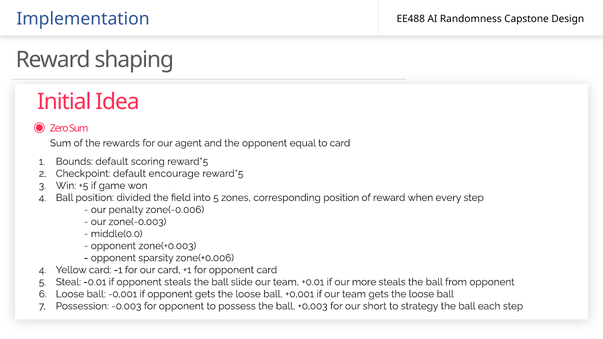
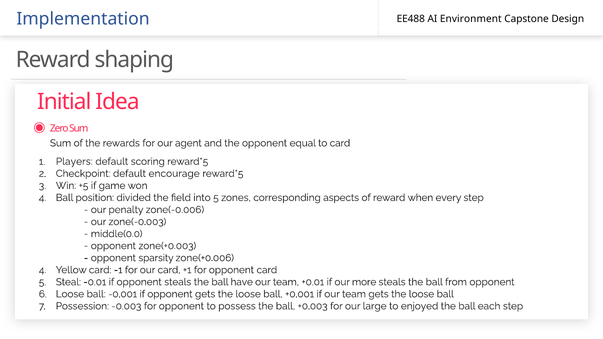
Randomness: Randomness -> Environment
Bounds: Bounds -> Players
corresponding position: position -> aspects
slide: slide -> have
short: short -> large
strategy: strategy -> enjoyed
